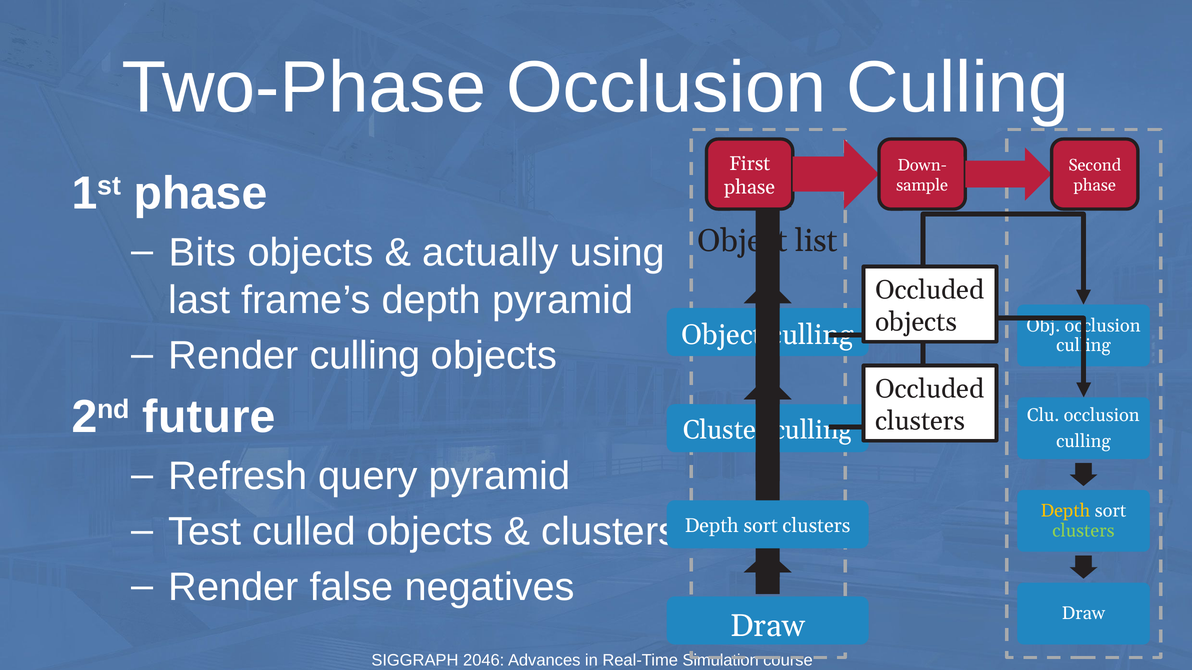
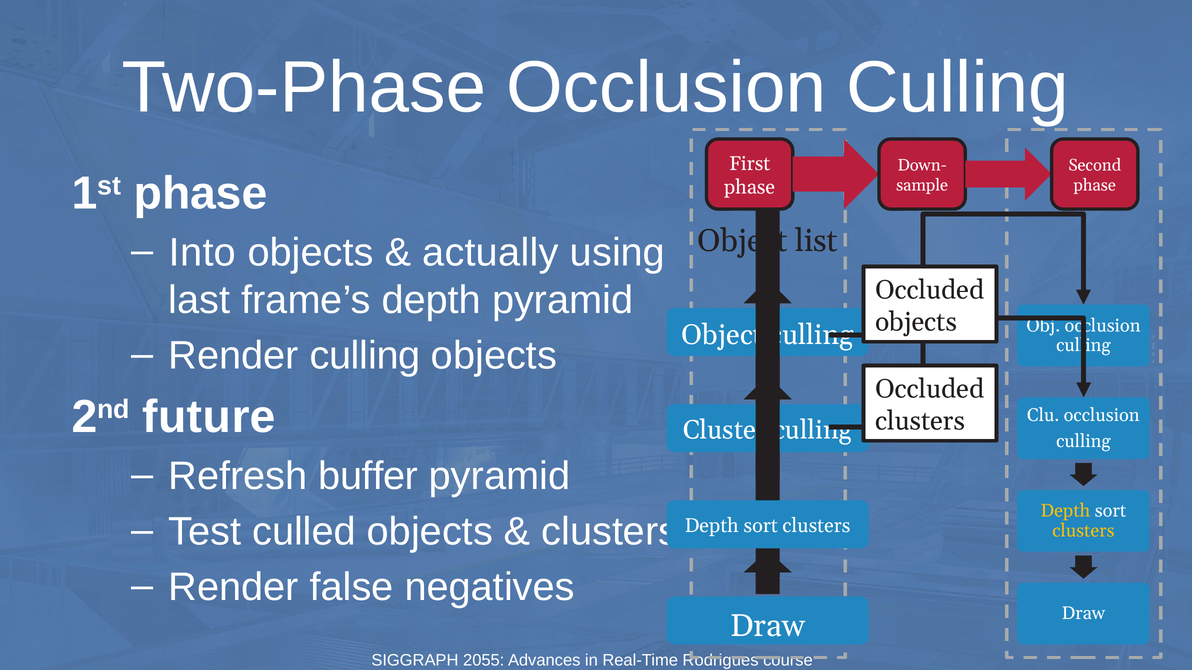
Bits: Bits -> Into
query: query -> buffer
clusters at (1083, 531) colour: light green -> yellow
2046: 2046 -> 2055
Simulation: Simulation -> Rodrigues
